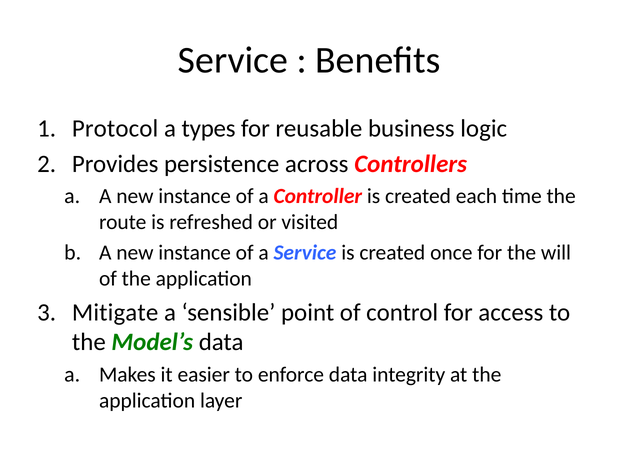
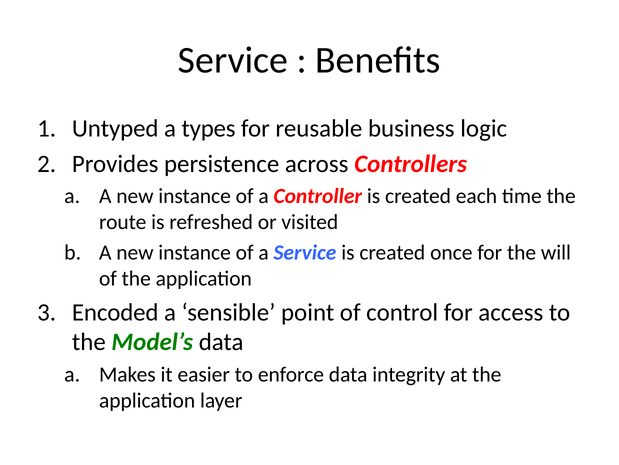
Protocol: Protocol -> Untyped
Mitigate: Mitigate -> Encoded
